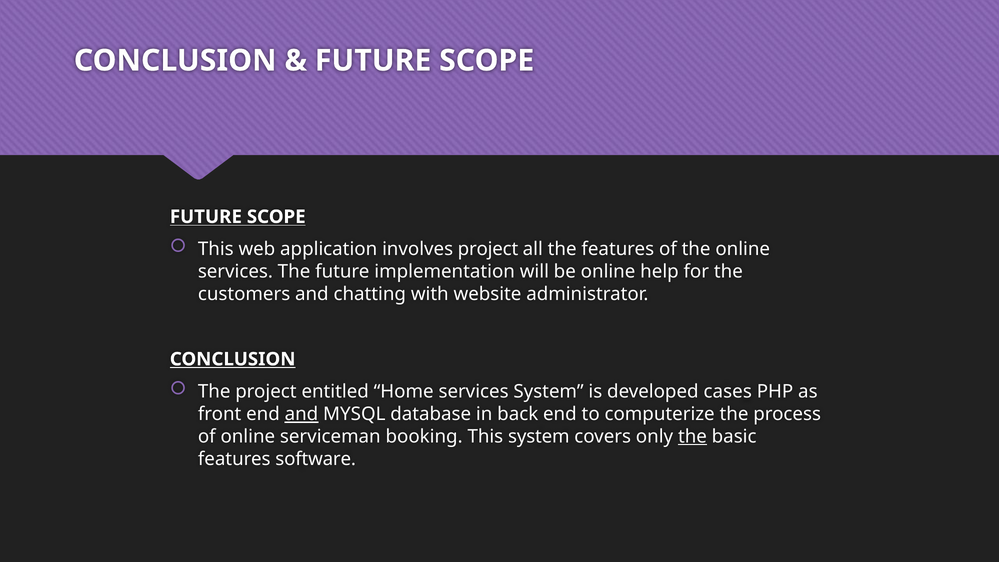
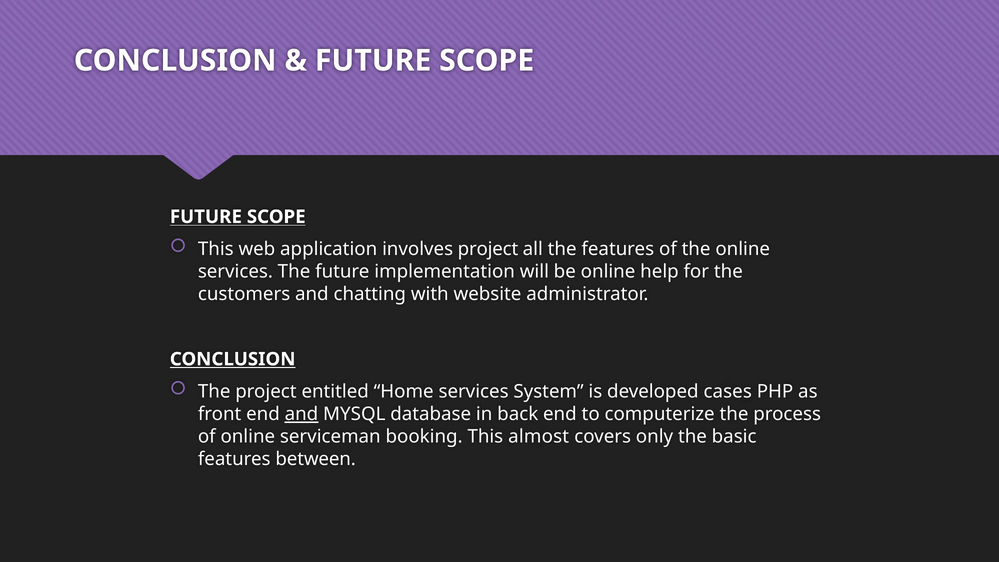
This system: system -> almost
the at (692, 437) underline: present -> none
software: software -> between
